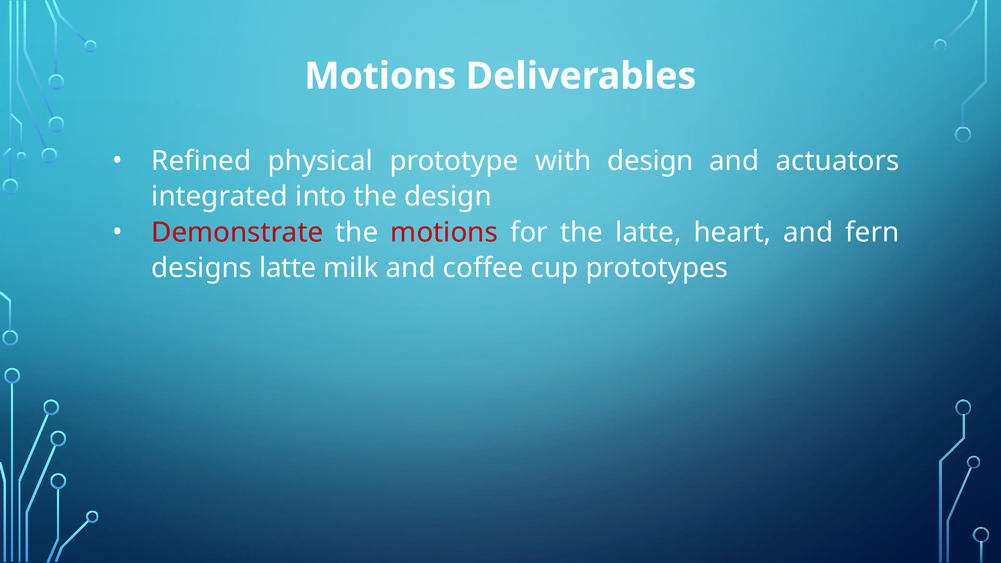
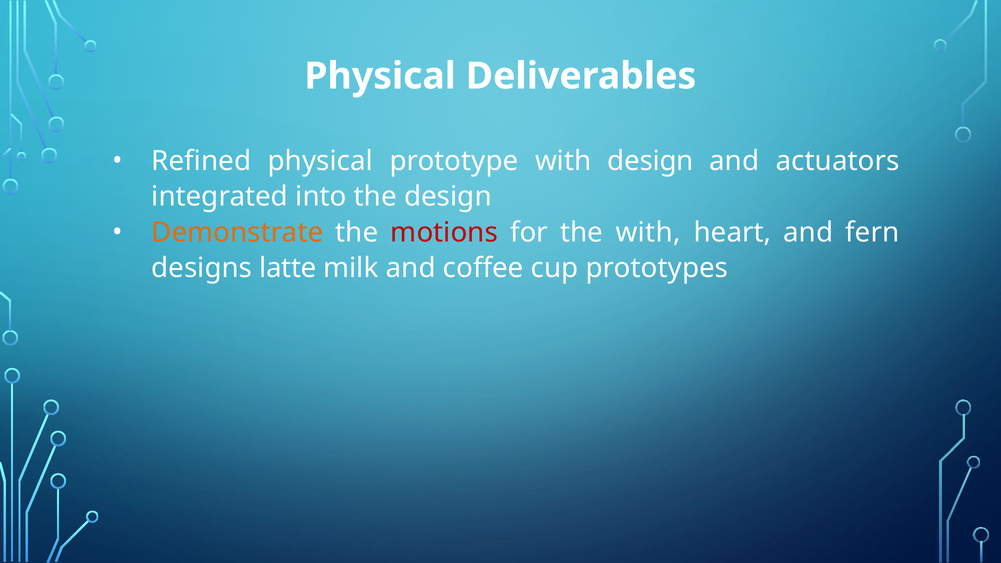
Motions at (380, 76): Motions -> Physical
Demonstrate colour: red -> orange
the latte: latte -> with
